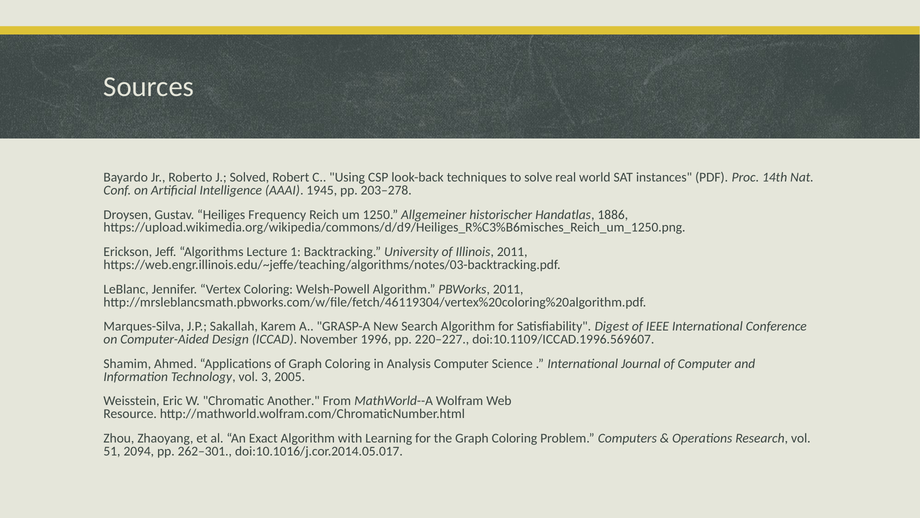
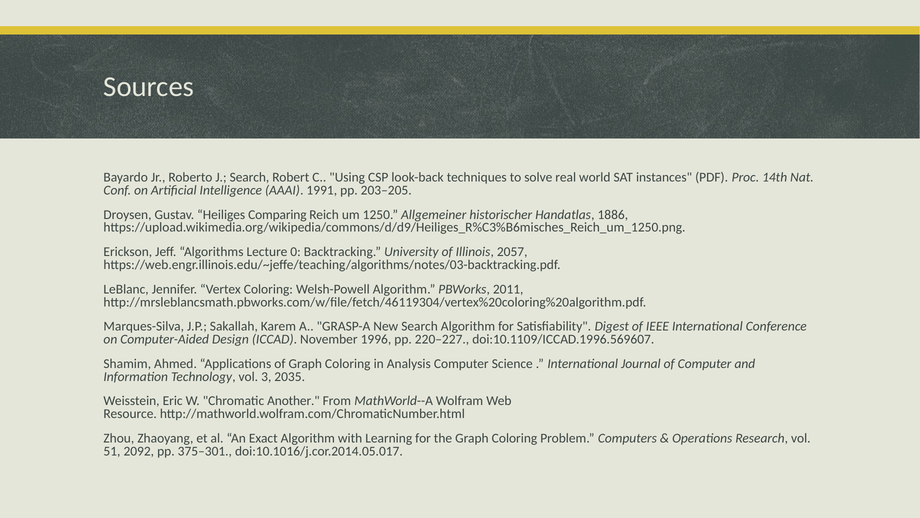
J Solved: Solved -> Search
1945: 1945 -> 1991
203–278: 203–278 -> 203–205
Frequency: Frequency -> Comparing
1: 1 -> 0
Illinois 2011: 2011 -> 2057
2005: 2005 -> 2035
2094: 2094 -> 2092
262–301: 262–301 -> 375–301
